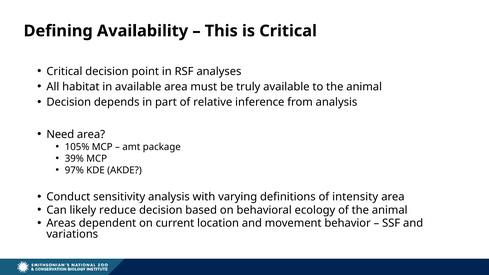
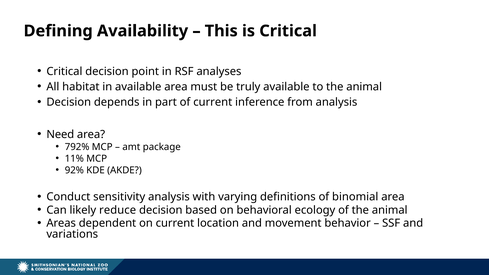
of relative: relative -> current
105%: 105% -> 792%
39%: 39% -> 11%
97%: 97% -> 92%
intensity: intensity -> binomial
